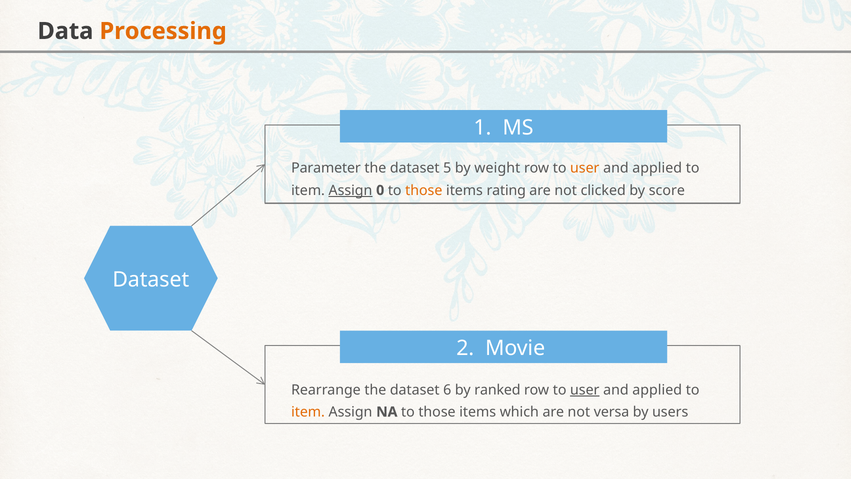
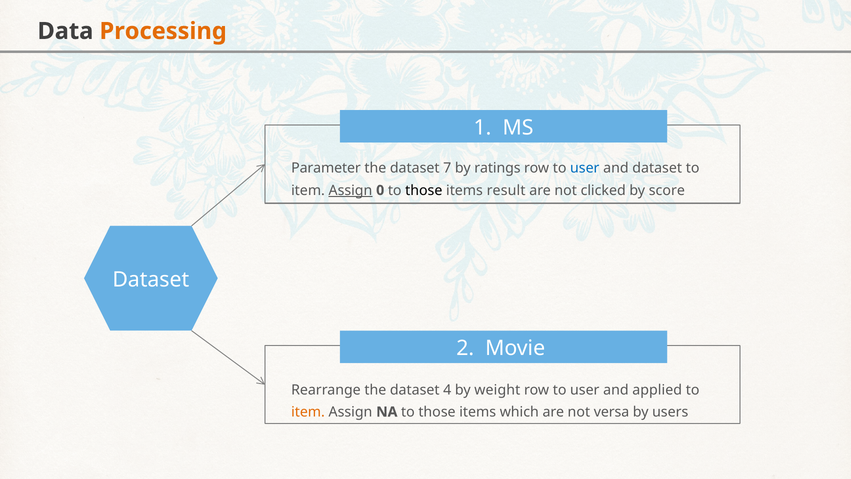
5: 5 -> 7
weight: weight -> ratings
user at (585, 168) colour: orange -> blue
applied at (657, 168): applied -> dataset
those at (424, 190) colour: orange -> black
rating: rating -> result
6: 6 -> 4
ranked: ranked -> weight
user at (585, 390) underline: present -> none
